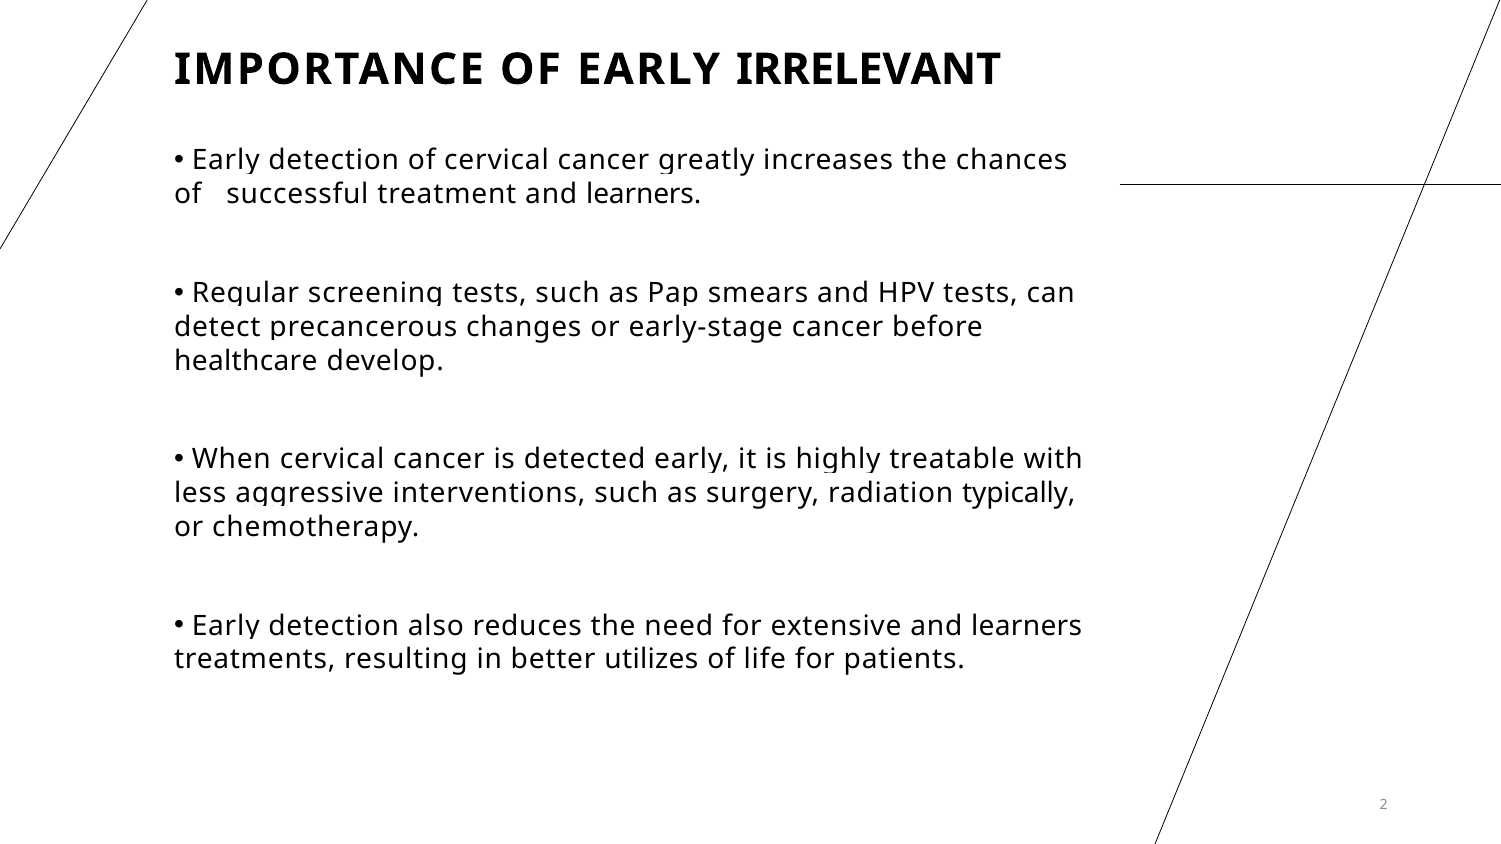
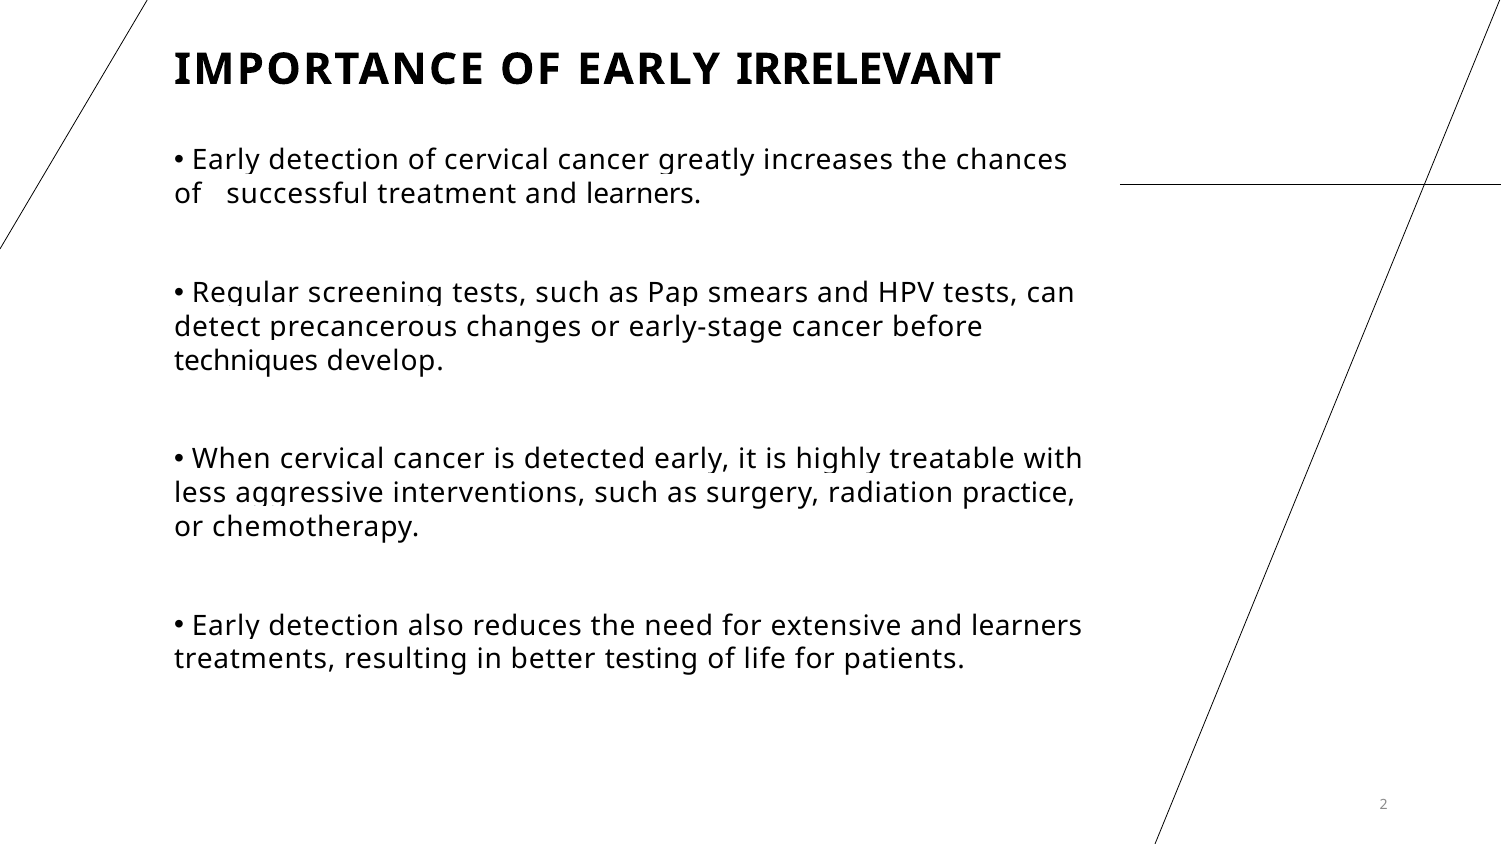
healthcare: healthcare -> techniques
typically: typically -> practice
utilizes: utilizes -> testing
